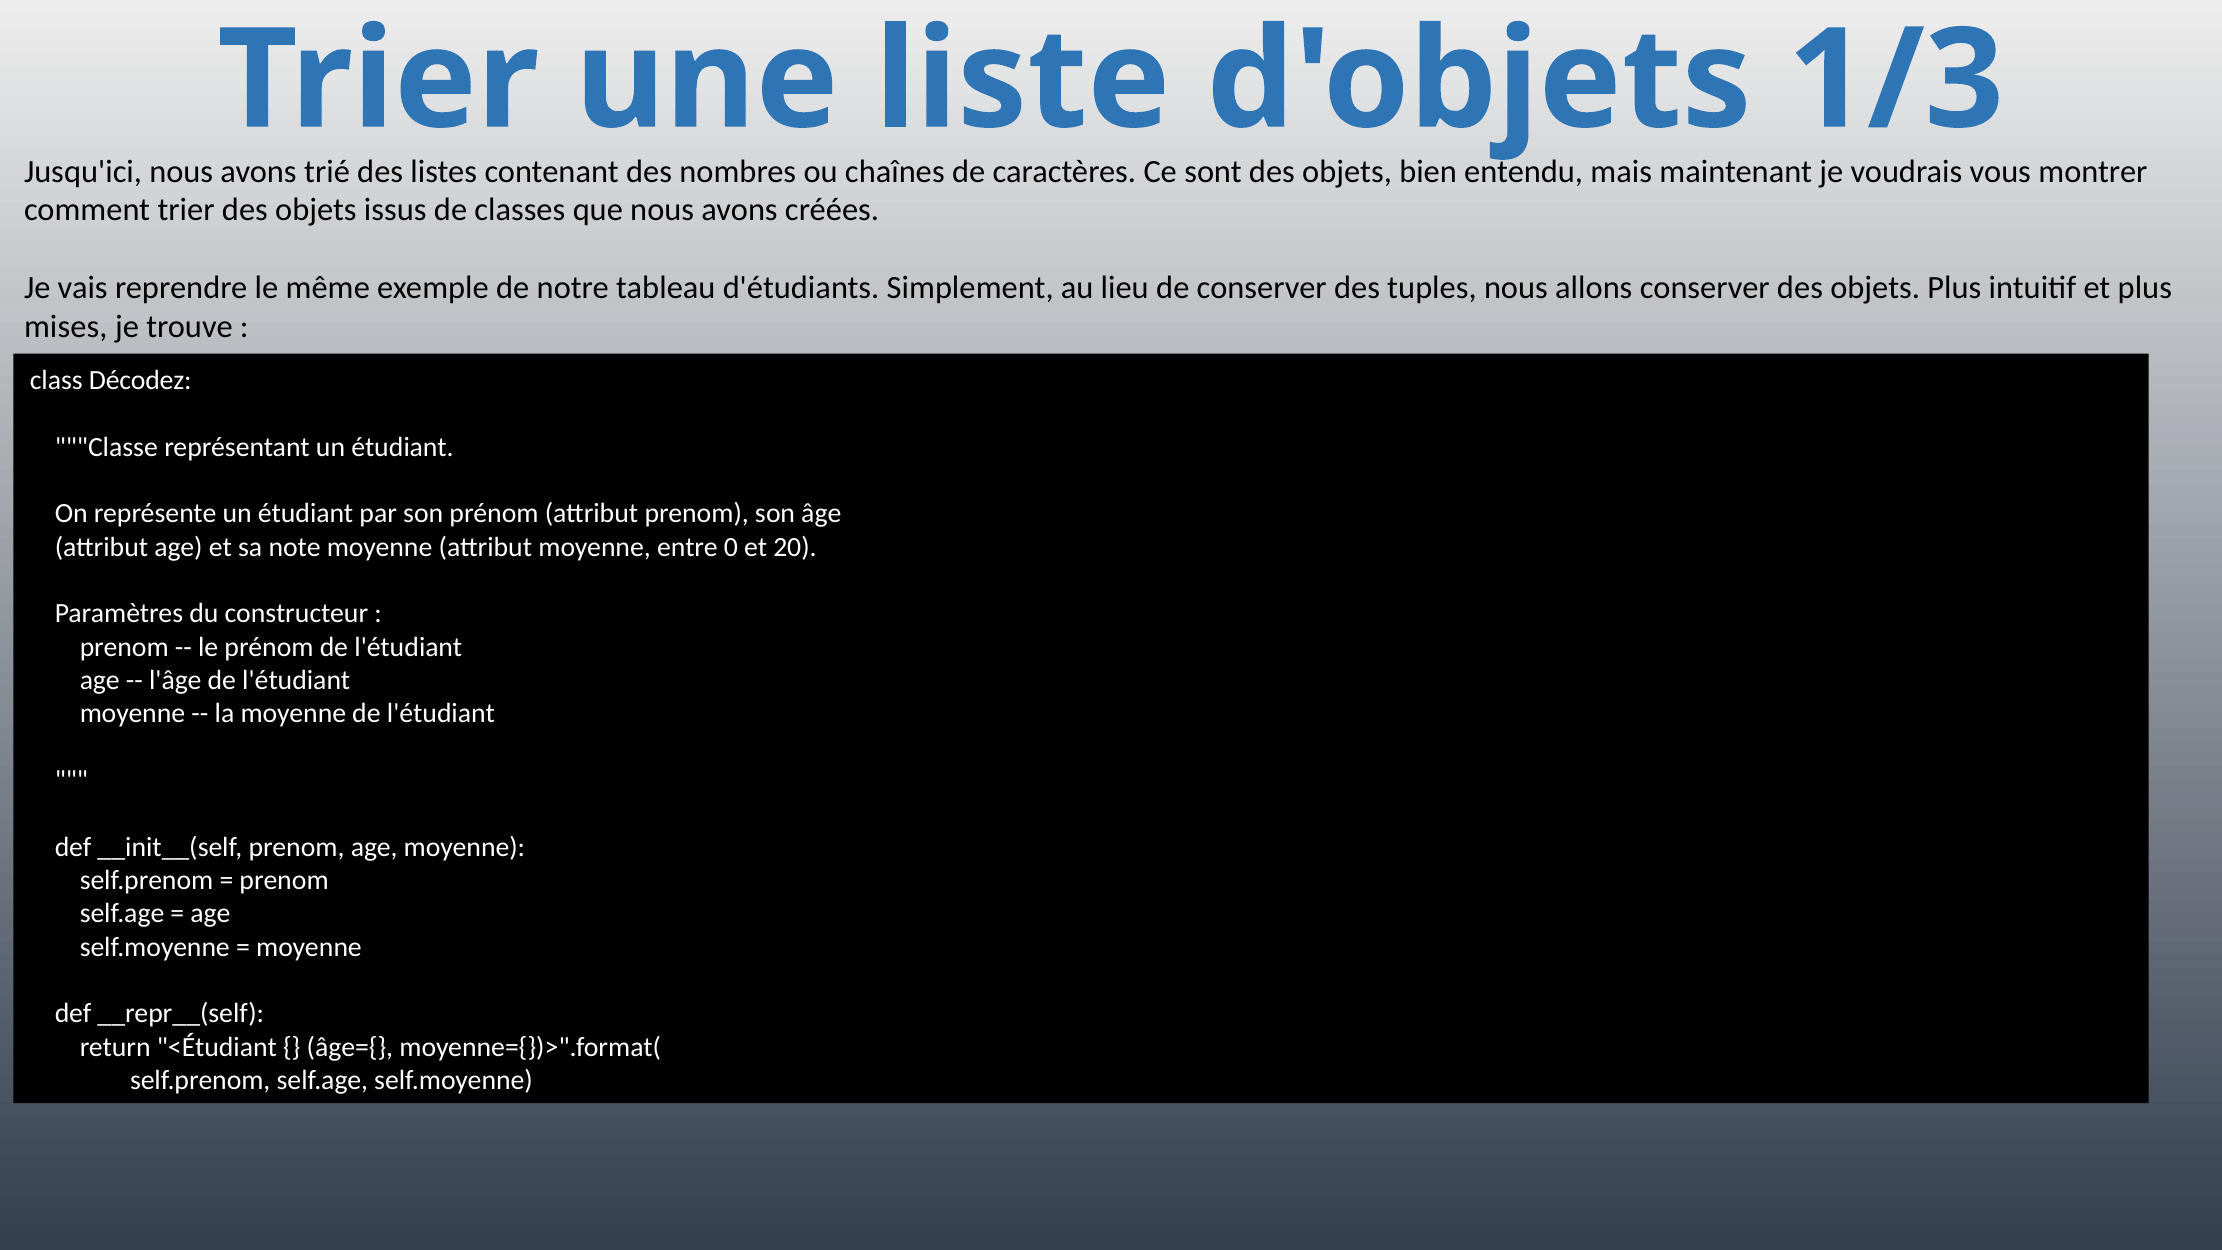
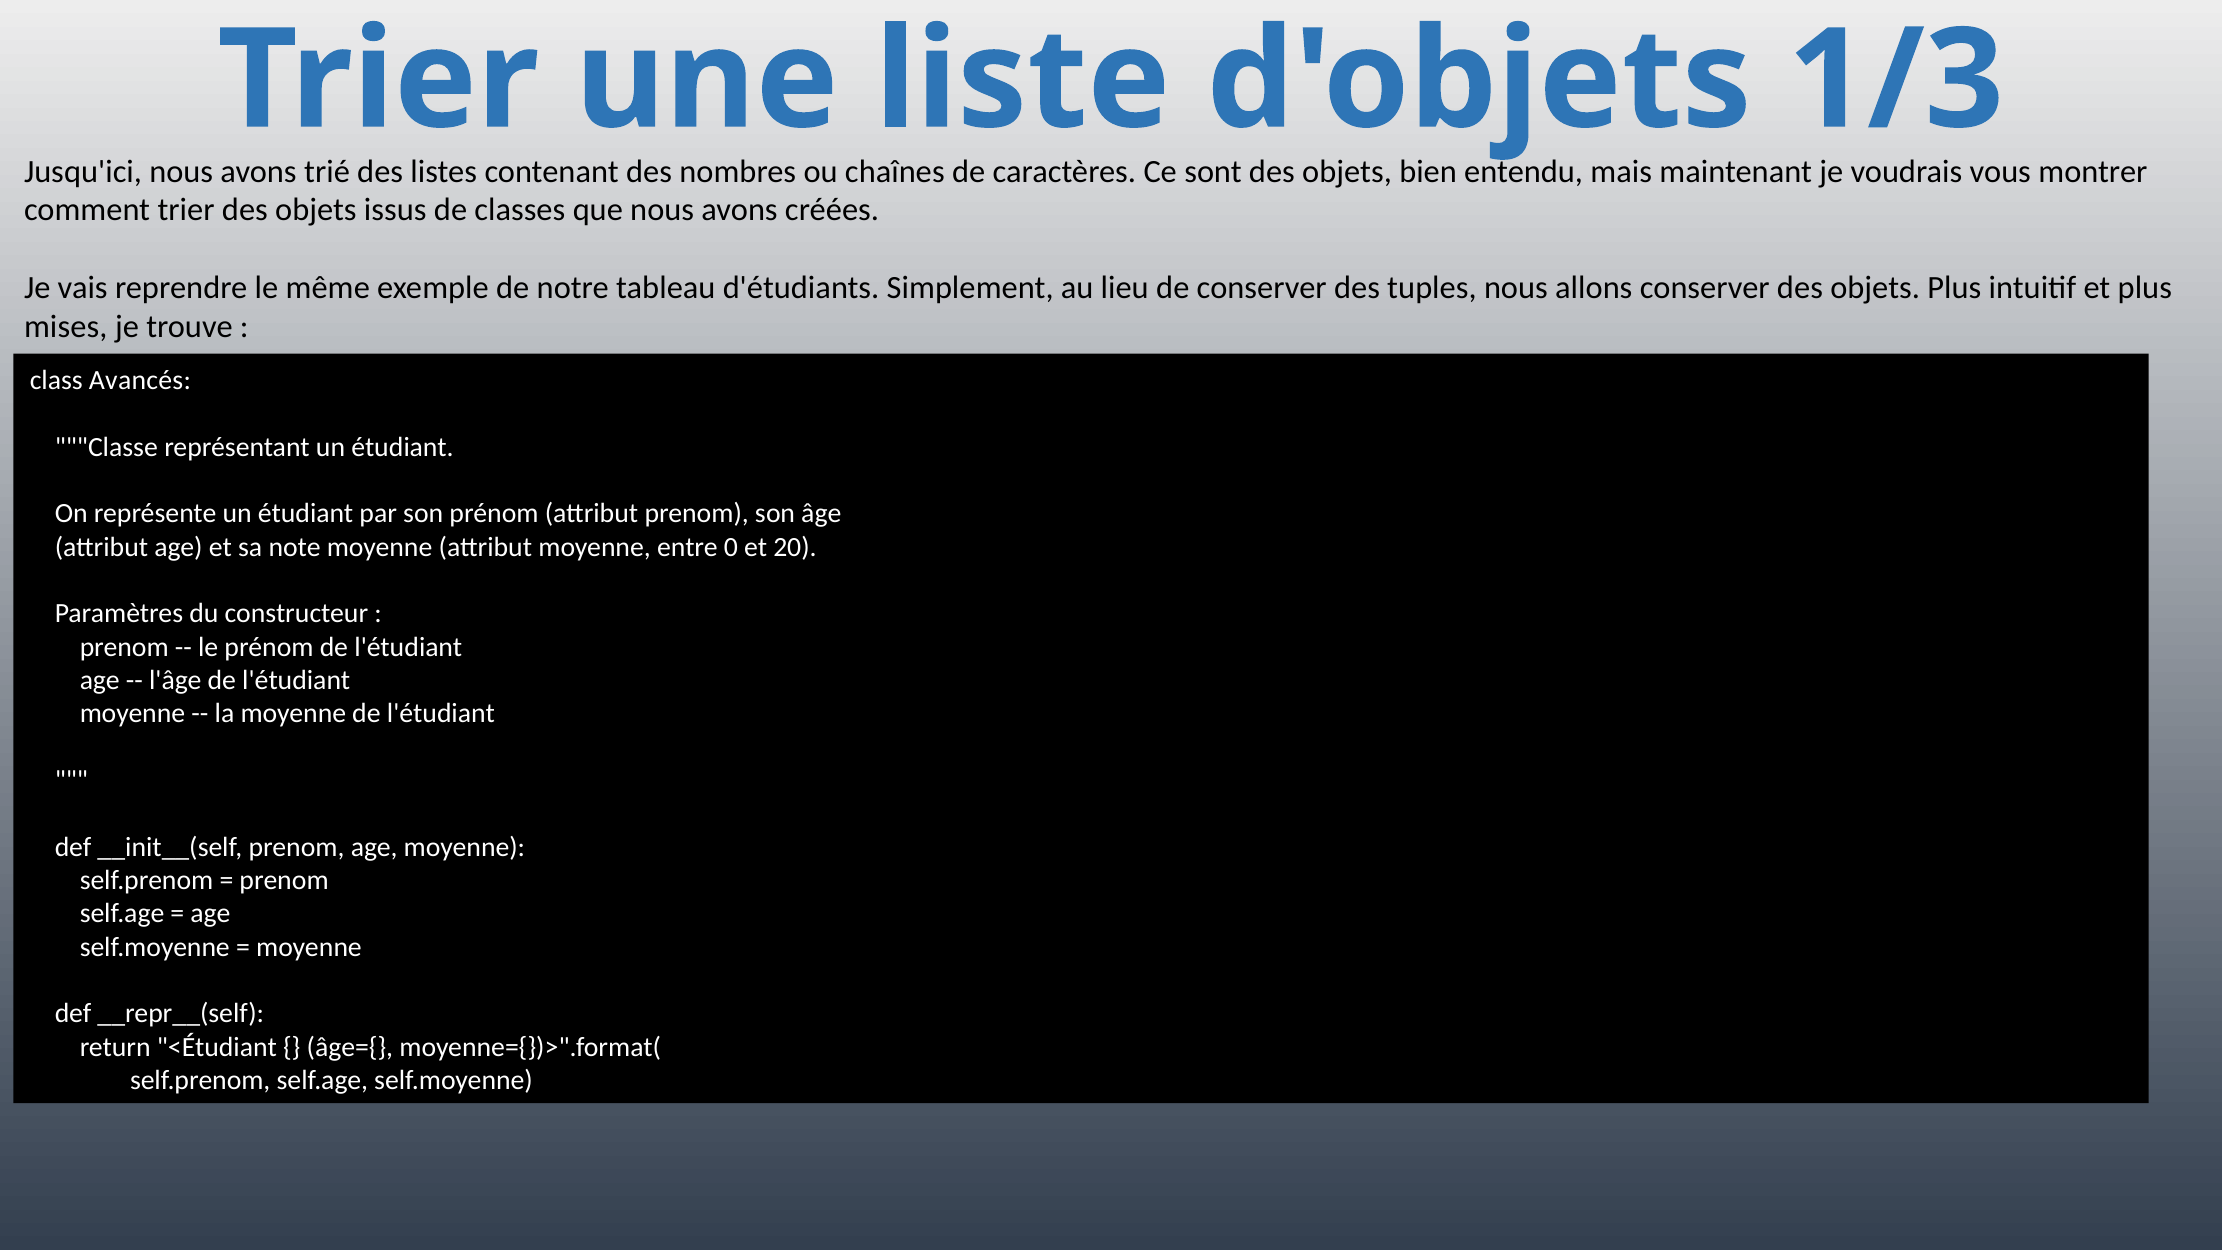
Décodez: Décodez -> Avancés
